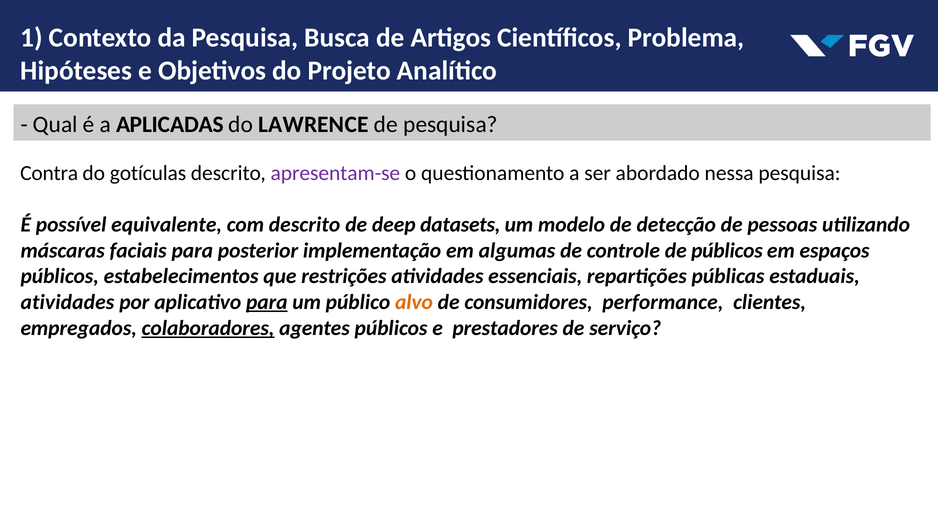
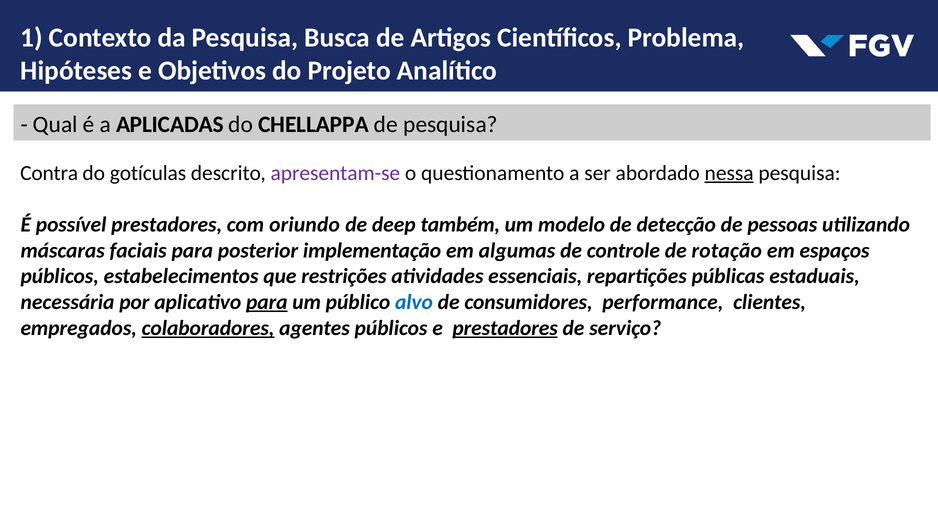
LAWRENCE: LAWRENCE -> CHELLAPPA
nessa underline: none -> present
possível equivalente: equivalente -> prestadores
com descrito: descrito -> oriundo
datasets: datasets -> também
de públicos: públicos -> rotação
atividades at (67, 302): atividades -> necessária
alvo colour: orange -> blue
prestadores at (505, 328) underline: none -> present
